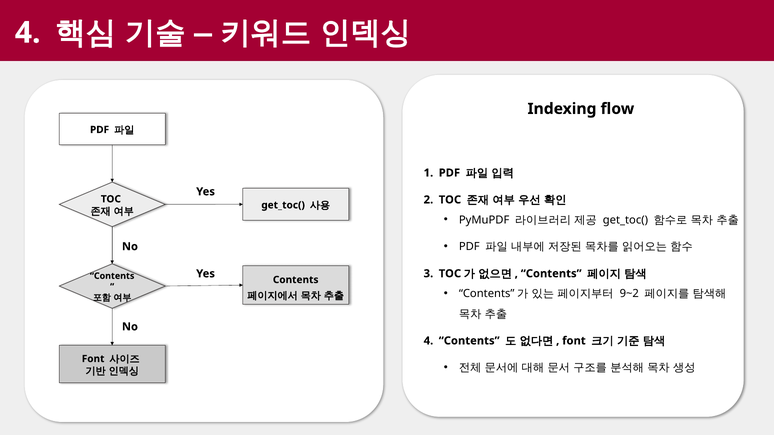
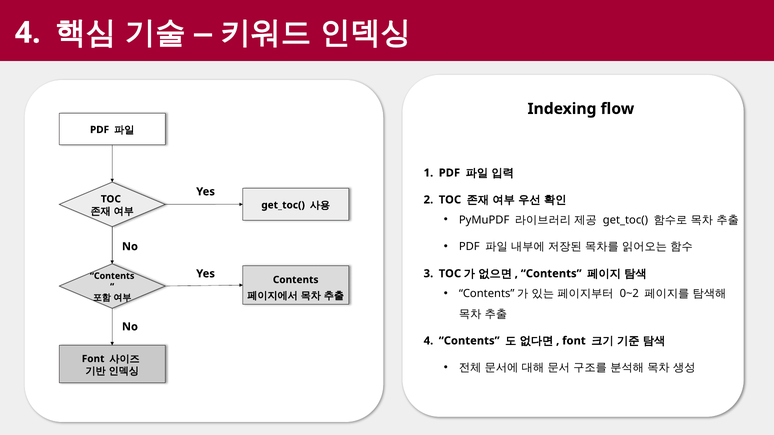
9~2: 9~2 -> 0~2
